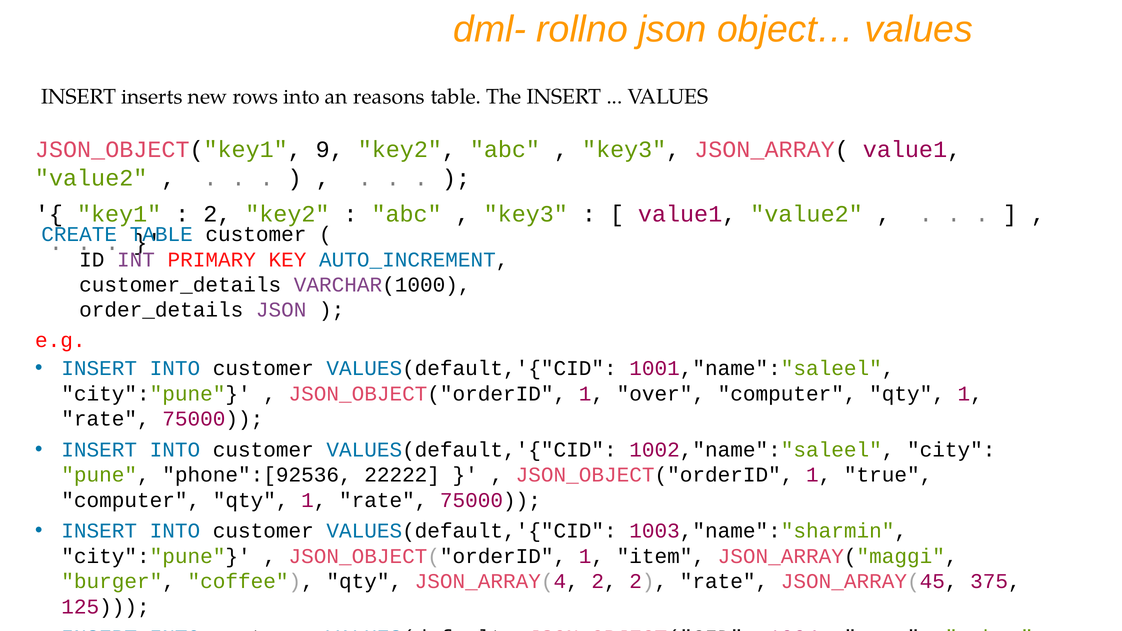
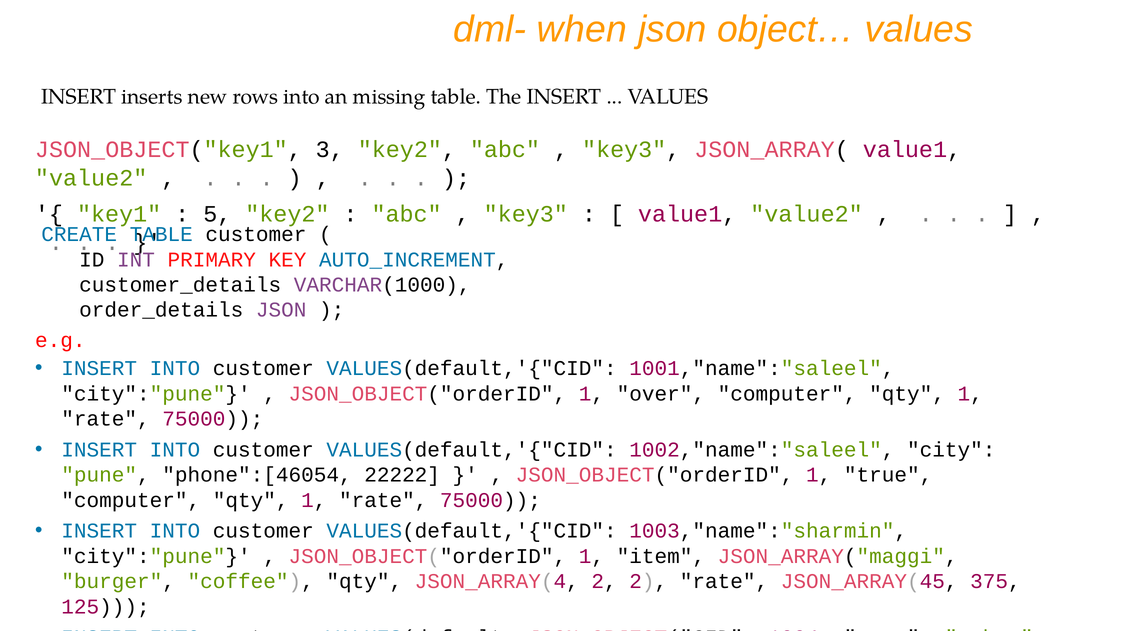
rollno: rollno -> when
reasons: reasons -> missing
9: 9 -> 3
2 at (217, 214): 2 -> 5
phone":[92536: phone":[92536 -> phone":[46054
